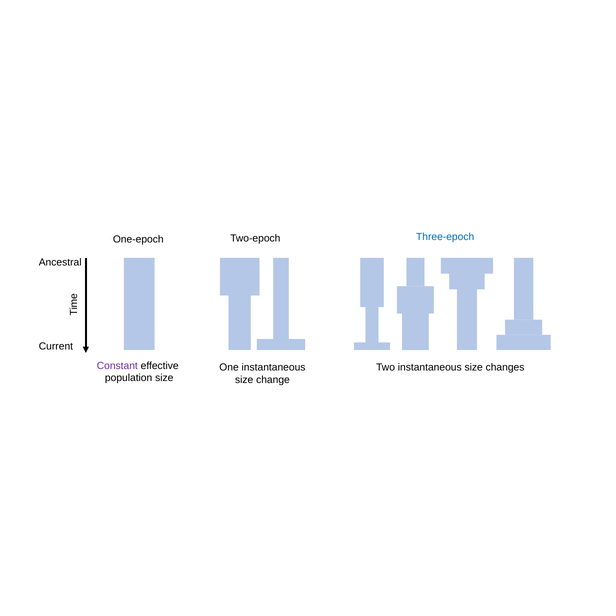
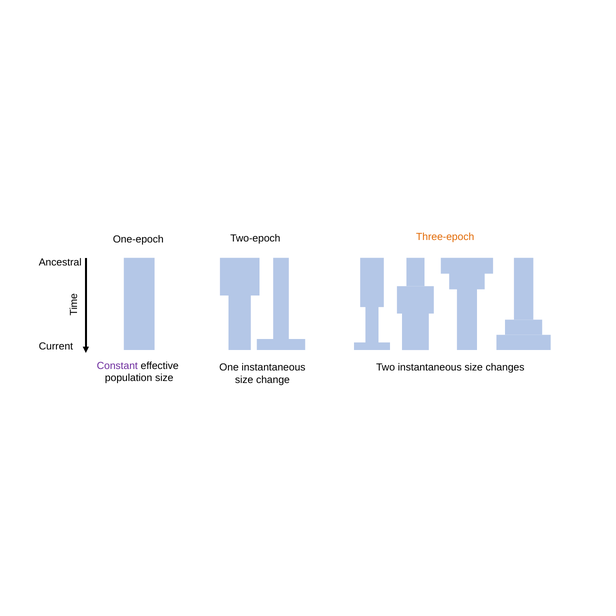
Three-epoch colour: blue -> orange
